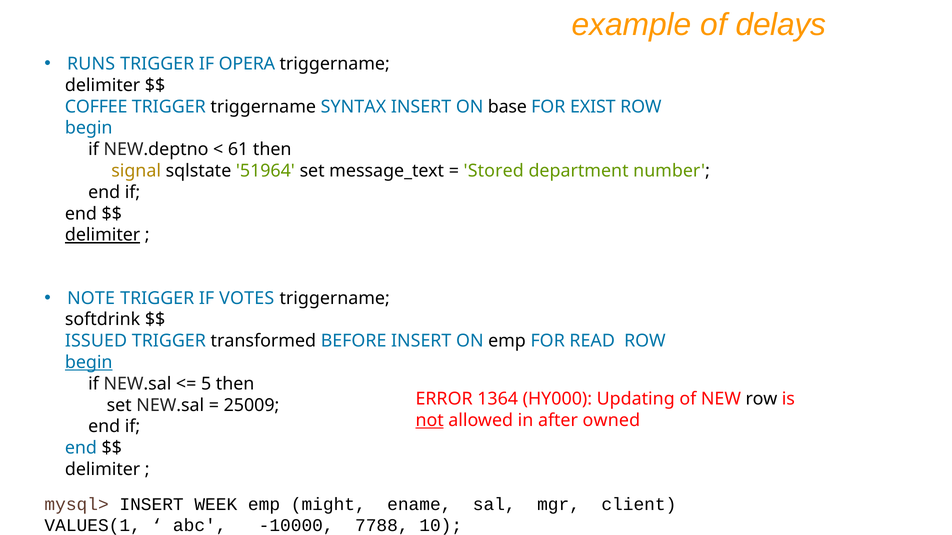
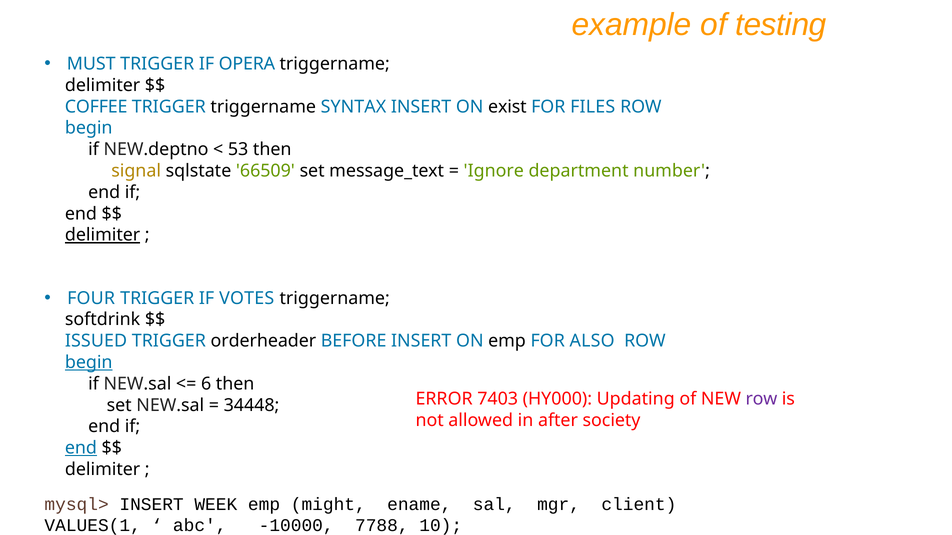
delays: delays -> testing
RUNS: RUNS -> MUST
base: base -> exist
EXIST: EXIST -> FILES
61: 61 -> 53
51964: 51964 -> 66509
Stored: Stored -> Ignore
NOTE: NOTE -> FOUR
transformed: transformed -> orderheader
READ: READ -> ALSO
5: 5 -> 6
1364: 1364 -> 7403
row at (761, 399) colour: black -> purple
25009: 25009 -> 34448
not underline: present -> none
owned: owned -> society
end at (81, 448) underline: none -> present
